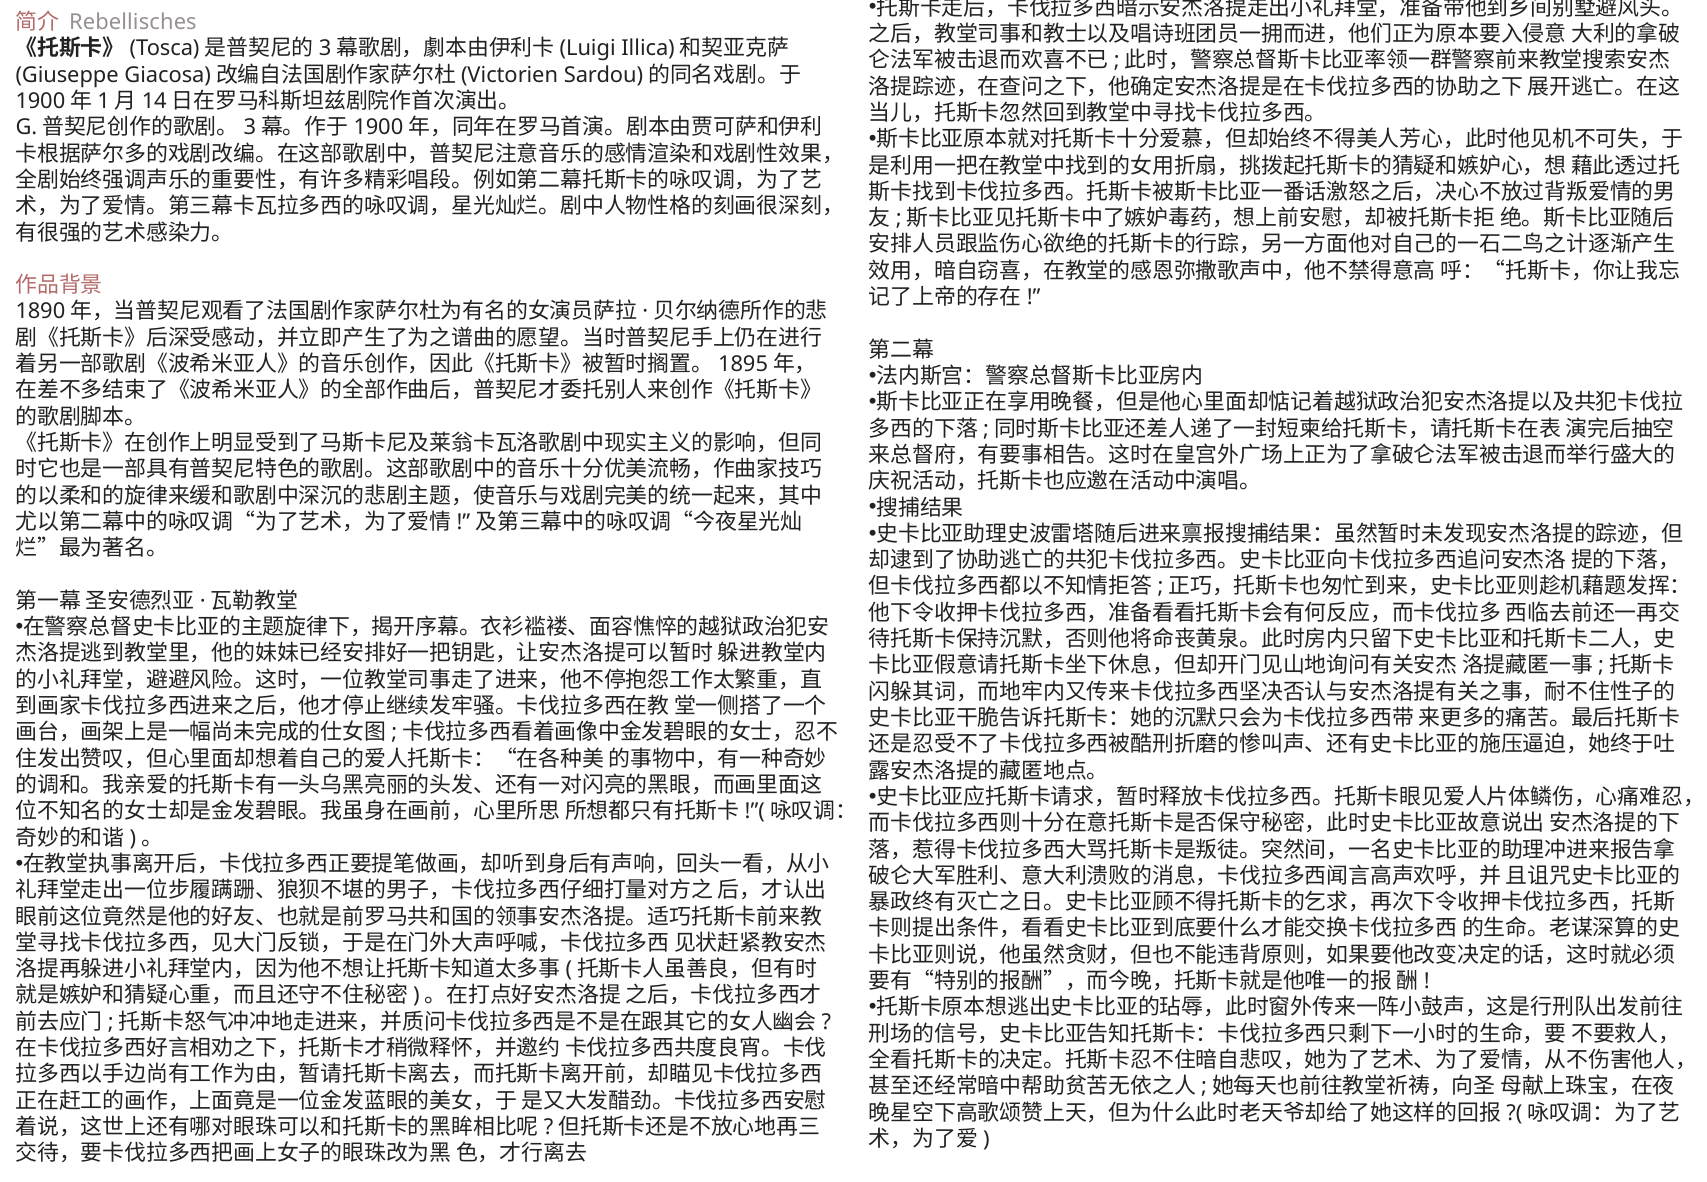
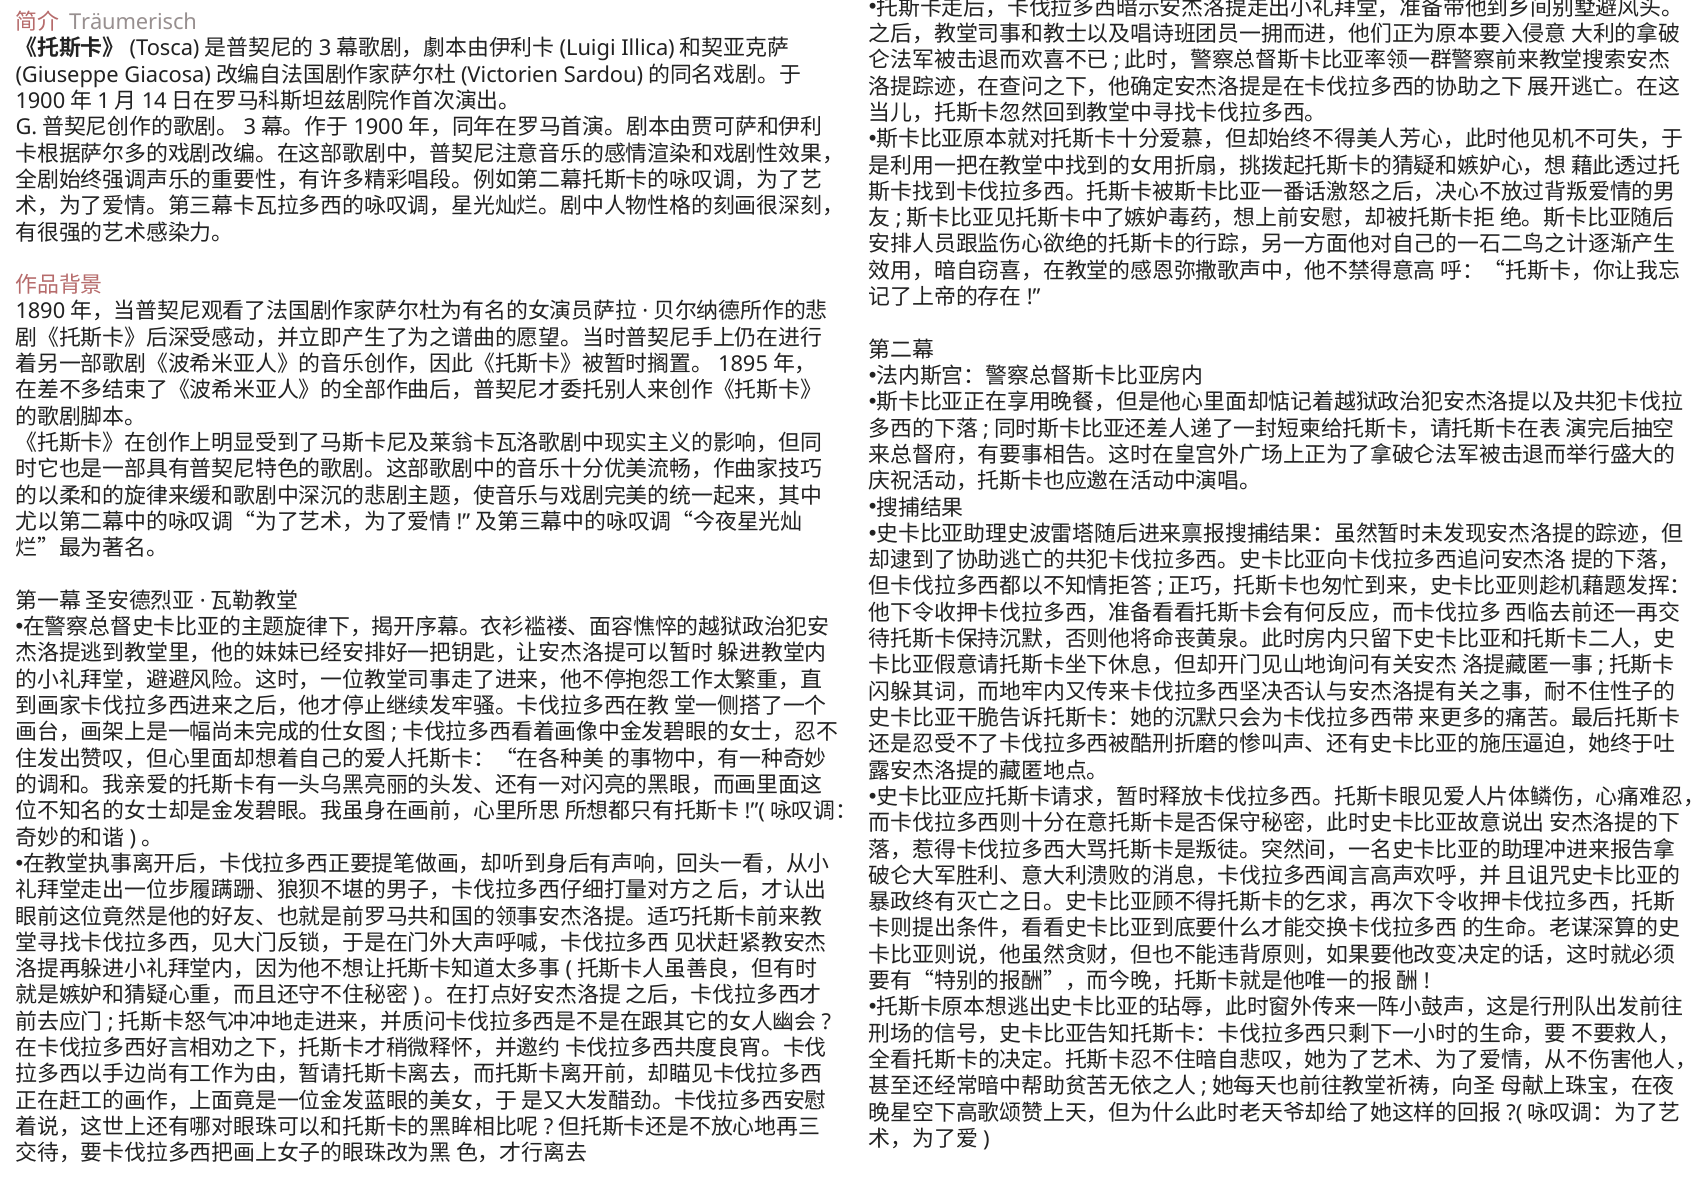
Rebellisches: Rebellisches -> Träumerisch
